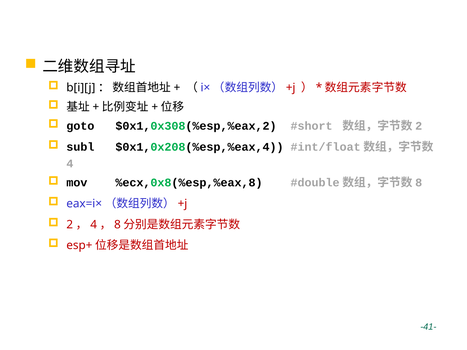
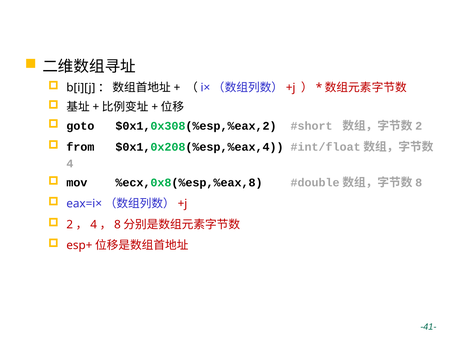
subl: subl -> from
